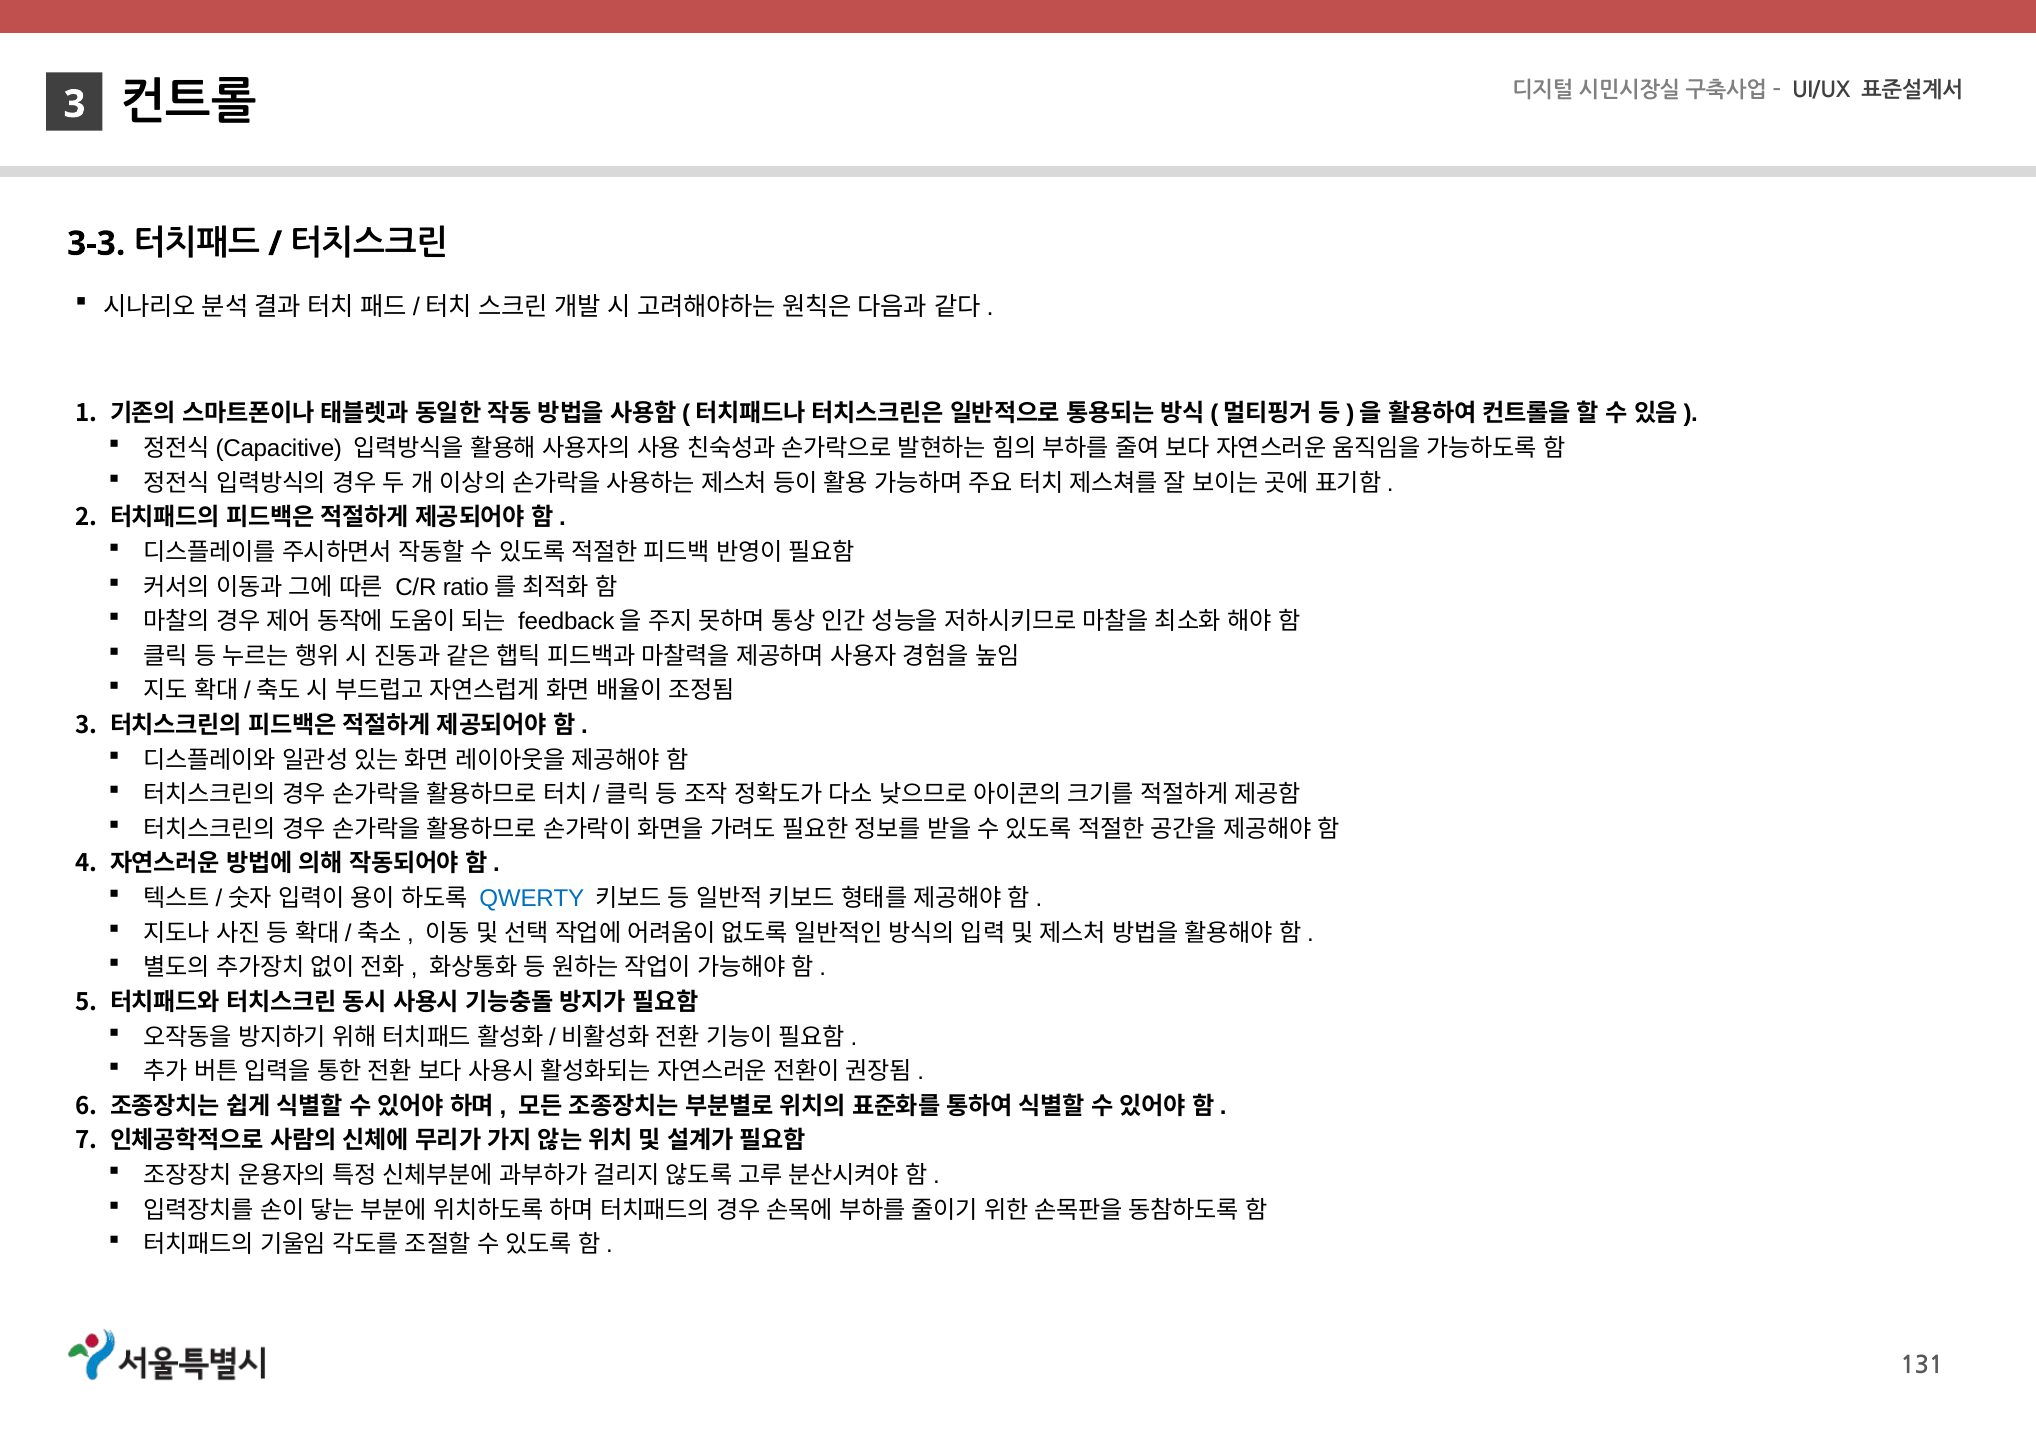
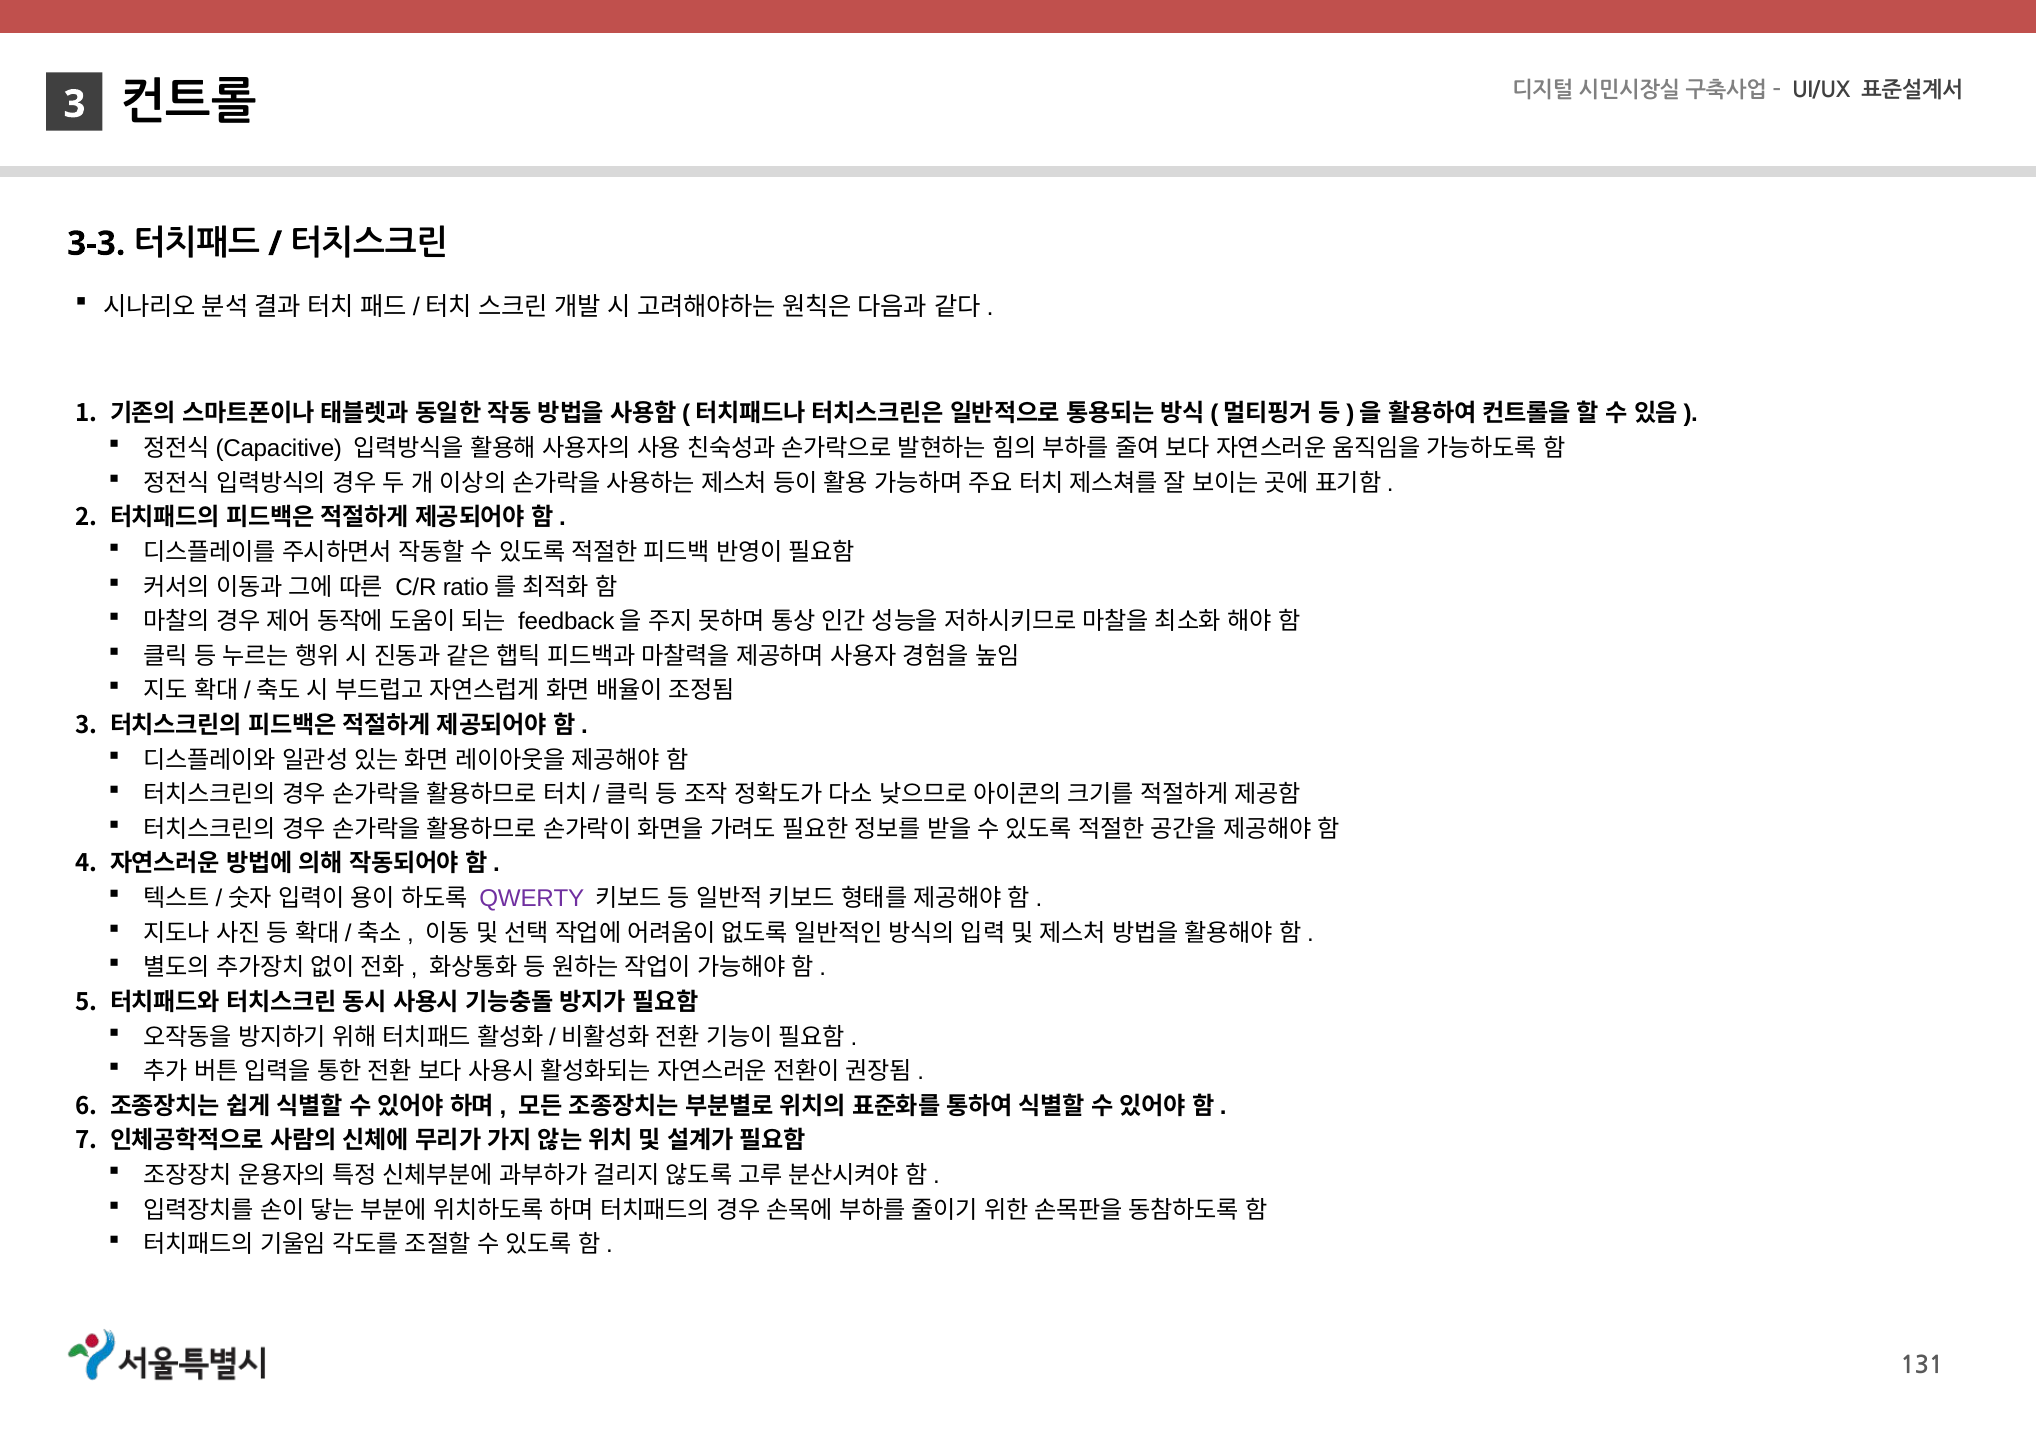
QWERTY colour: blue -> purple
